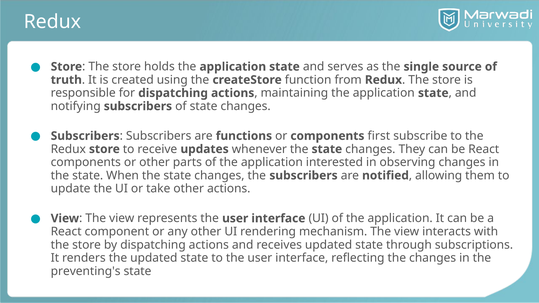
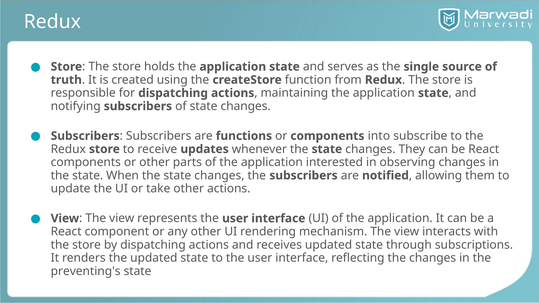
first: first -> into
